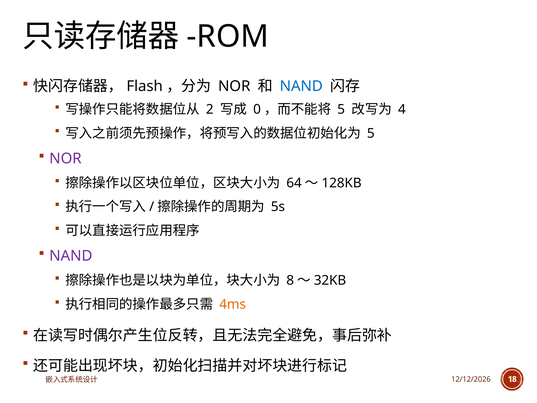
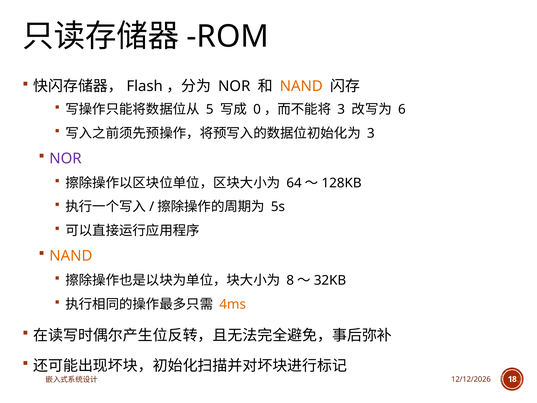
NAND at (301, 86) colour: blue -> orange
2: 2 -> 5
5 at (341, 109): 5 -> 3
4: 4 -> 6
5 at (371, 133): 5 -> 3
NAND at (71, 256) colour: purple -> orange
